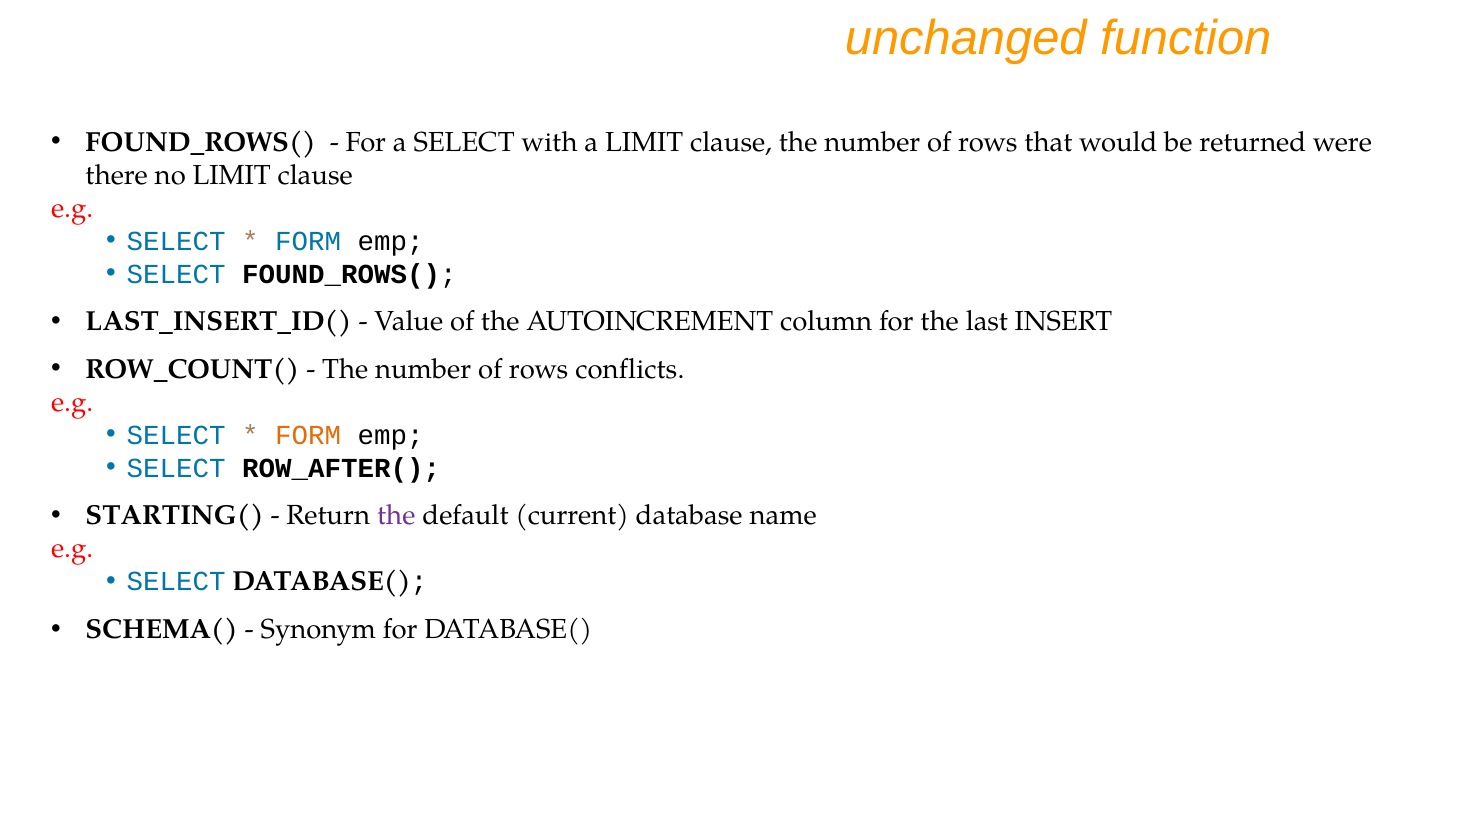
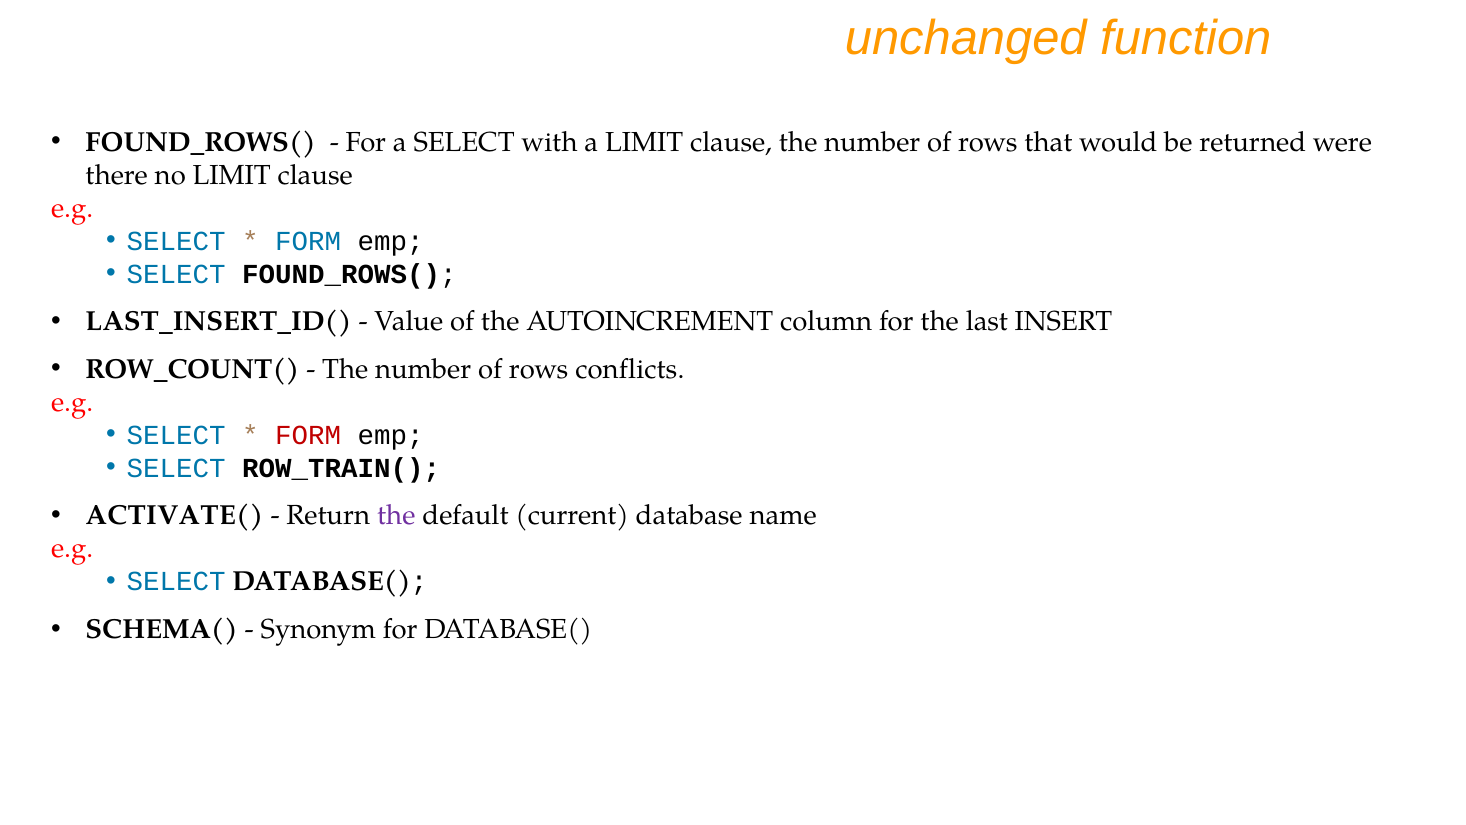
FORM at (308, 435) colour: orange -> red
ROW_AFTER(: ROW_AFTER( -> ROW_TRAIN(
STARTING(: STARTING( -> ACTIVATE(
